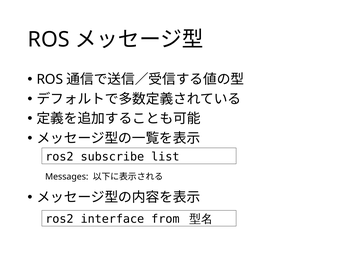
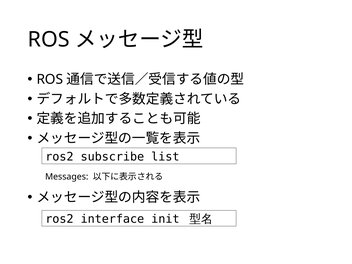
from: from -> init
